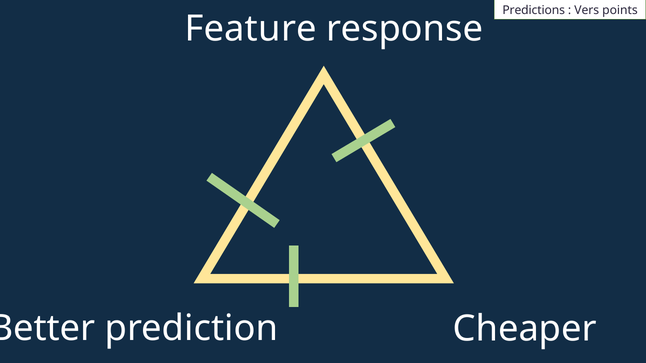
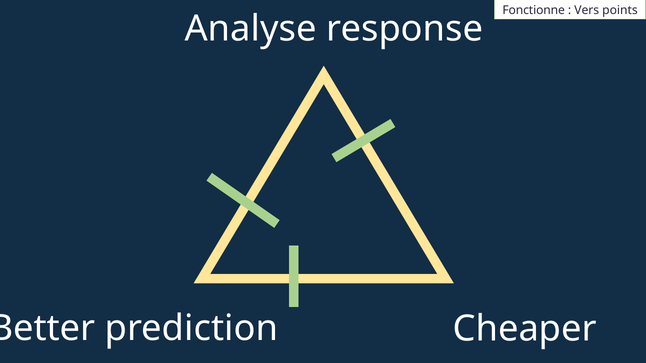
Predictions: Predictions -> Fonctionne
Feature: Feature -> Analyse
